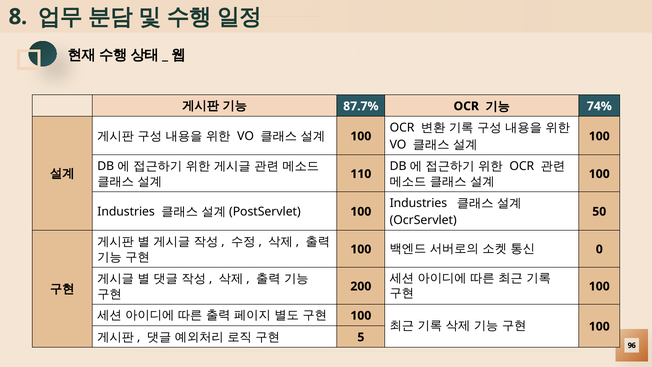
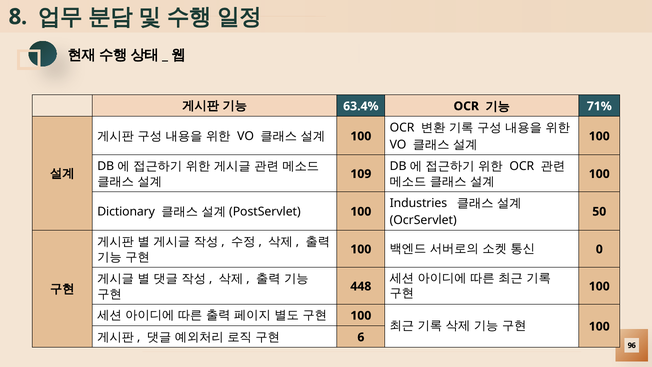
87.7%: 87.7% -> 63.4%
74%: 74% -> 71%
110: 110 -> 109
Industries at (126, 211): Industries -> Dictionary
200: 200 -> 448
5: 5 -> 6
